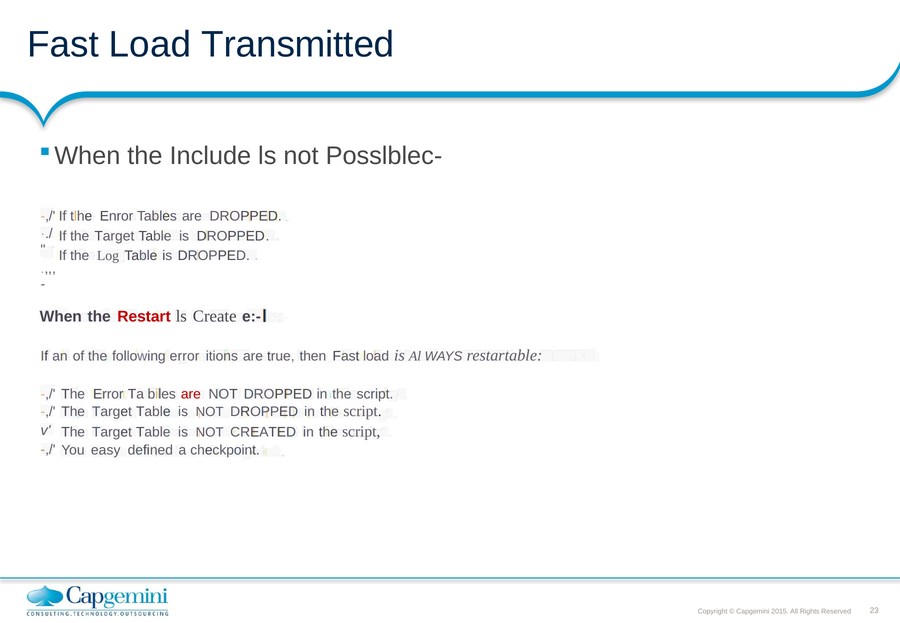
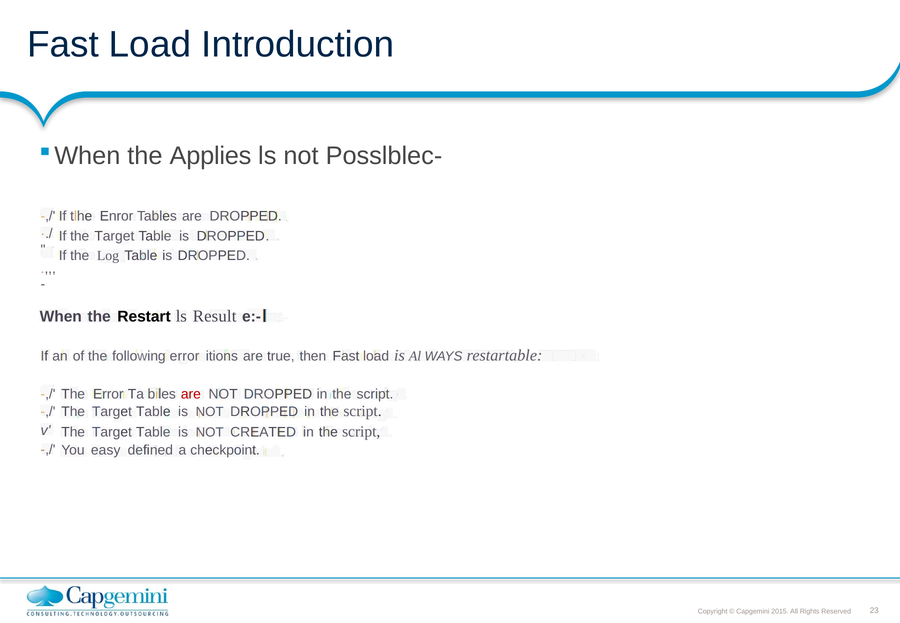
Transmitted: Transmitted -> Introduction
Include: Include -> Applies
Restart colour: red -> black
Create: Create -> Result
